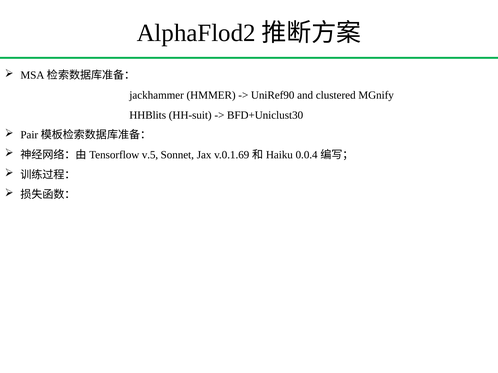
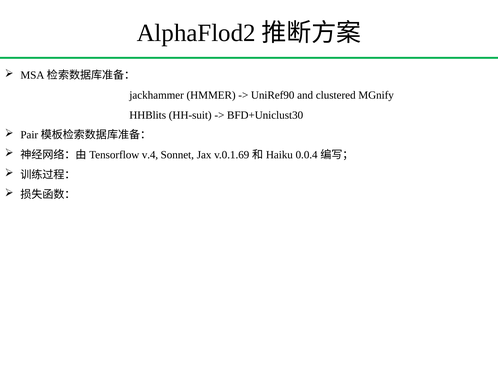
v.5: v.5 -> v.4
